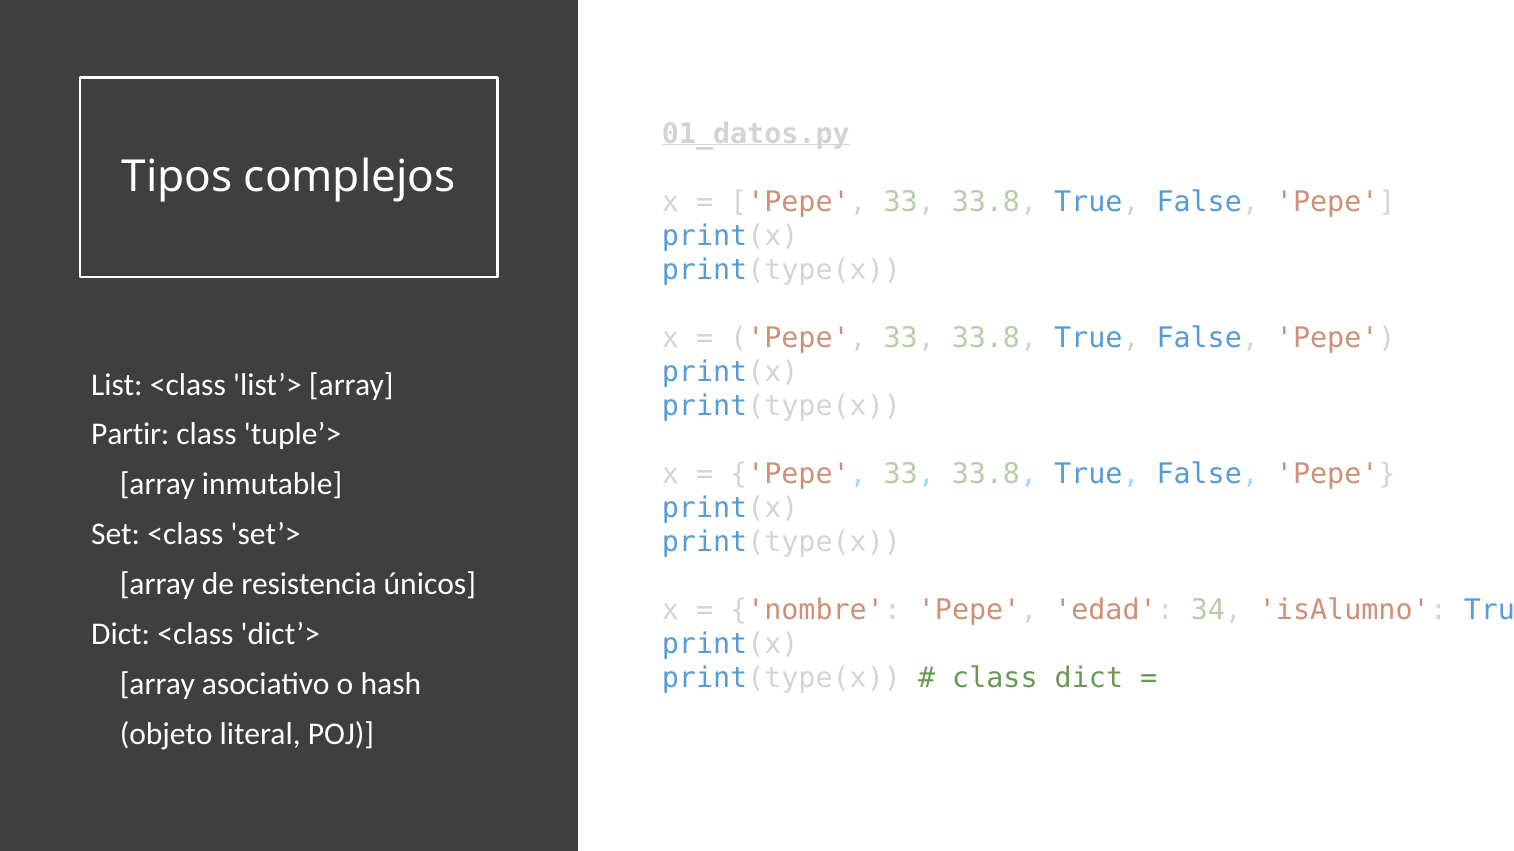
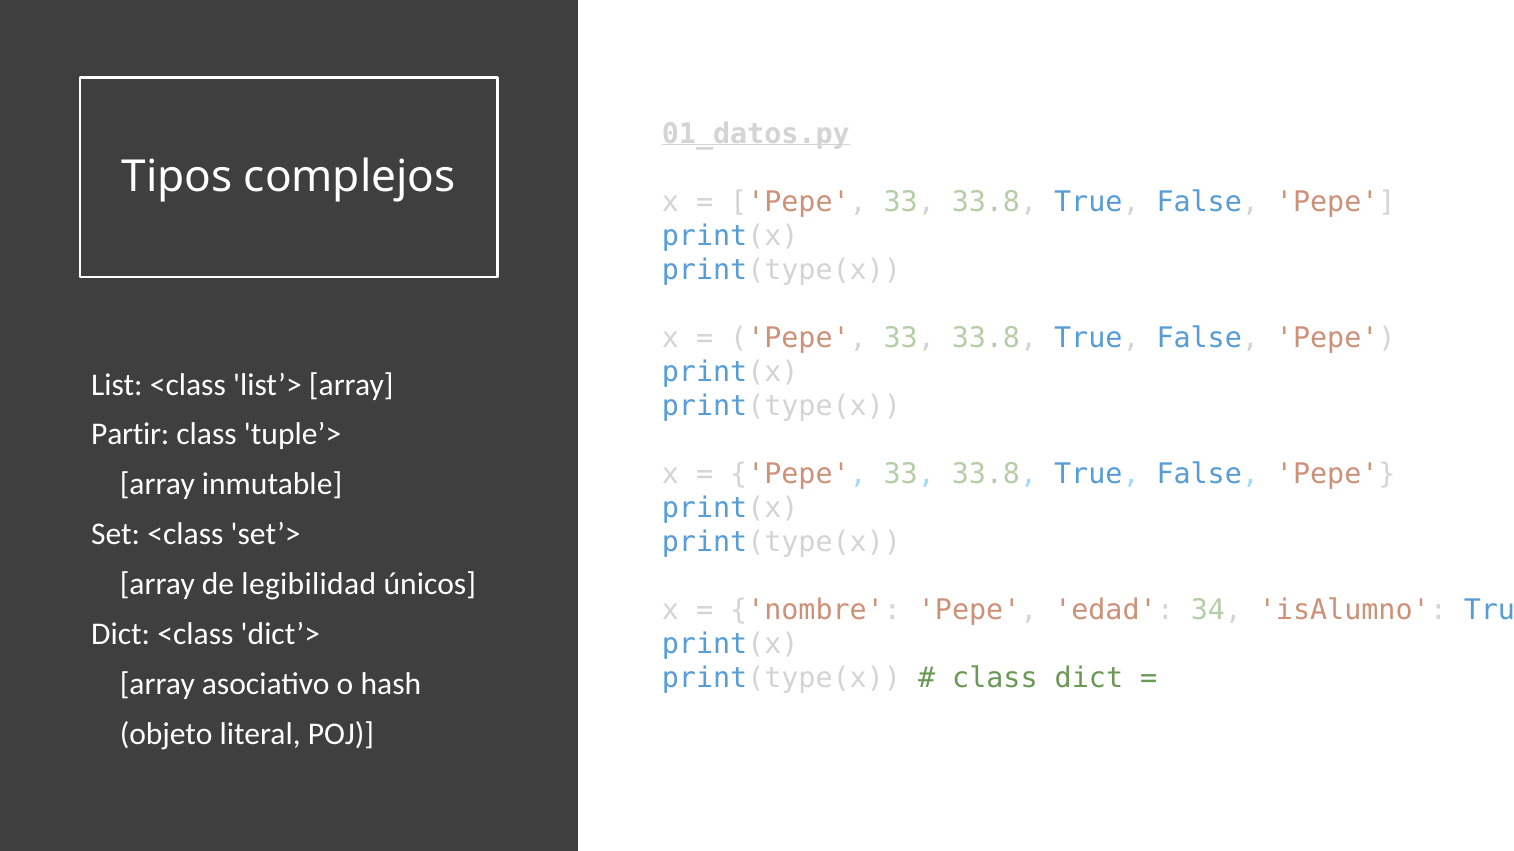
resistencia: resistencia -> legibilidad
